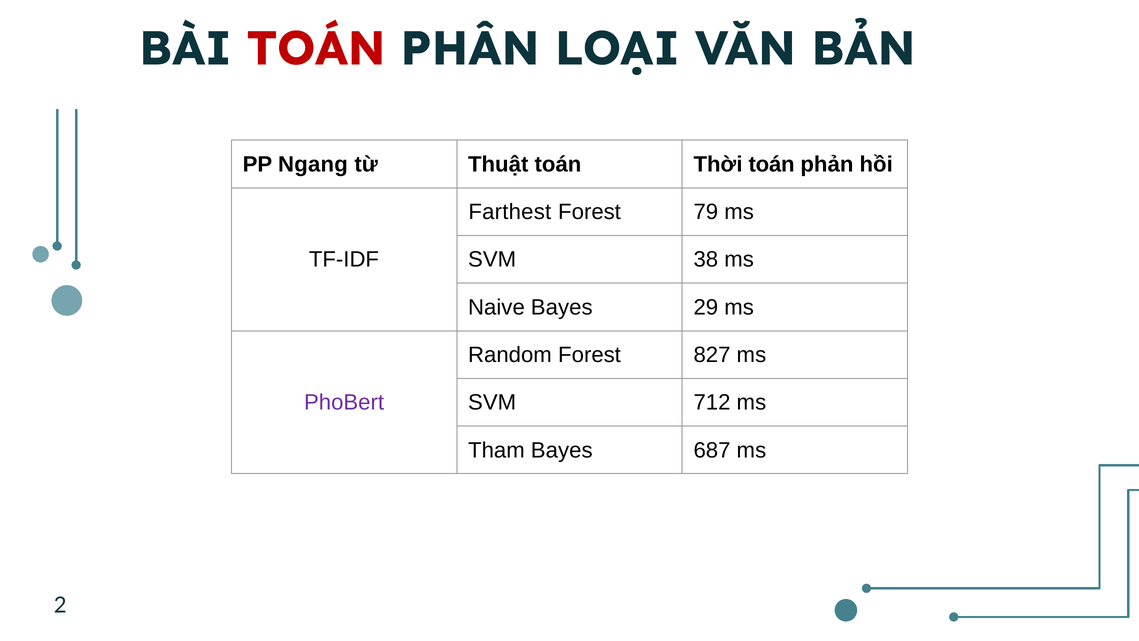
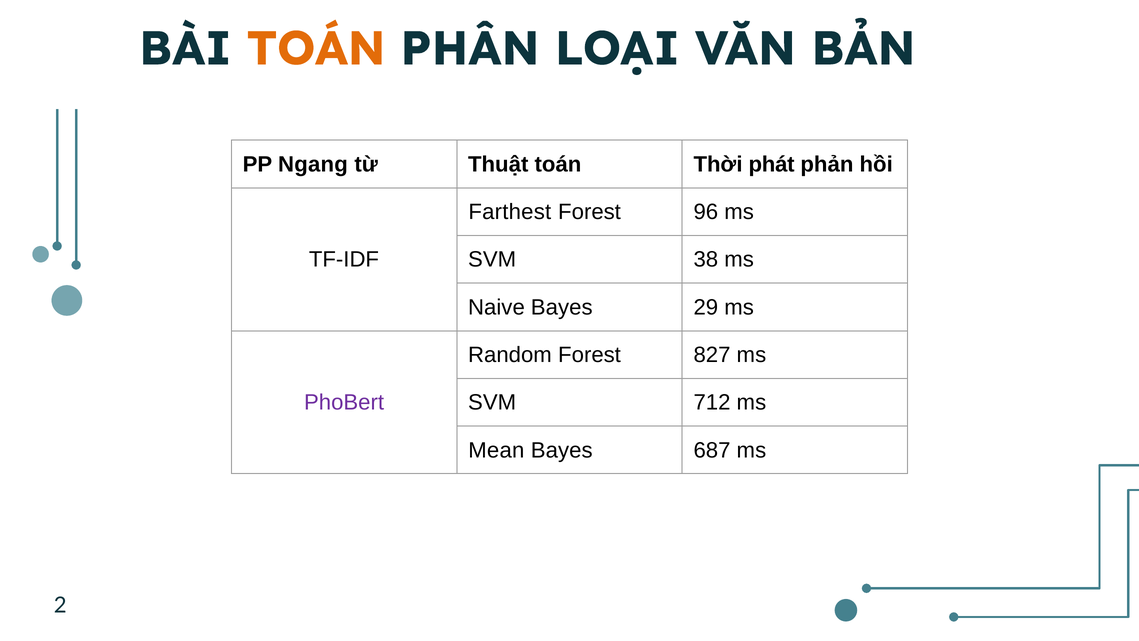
TOÁN at (316, 49) colour: red -> orange
Thời toán: toán -> phát
79: 79 -> 96
Tham: Tham -> Mean
